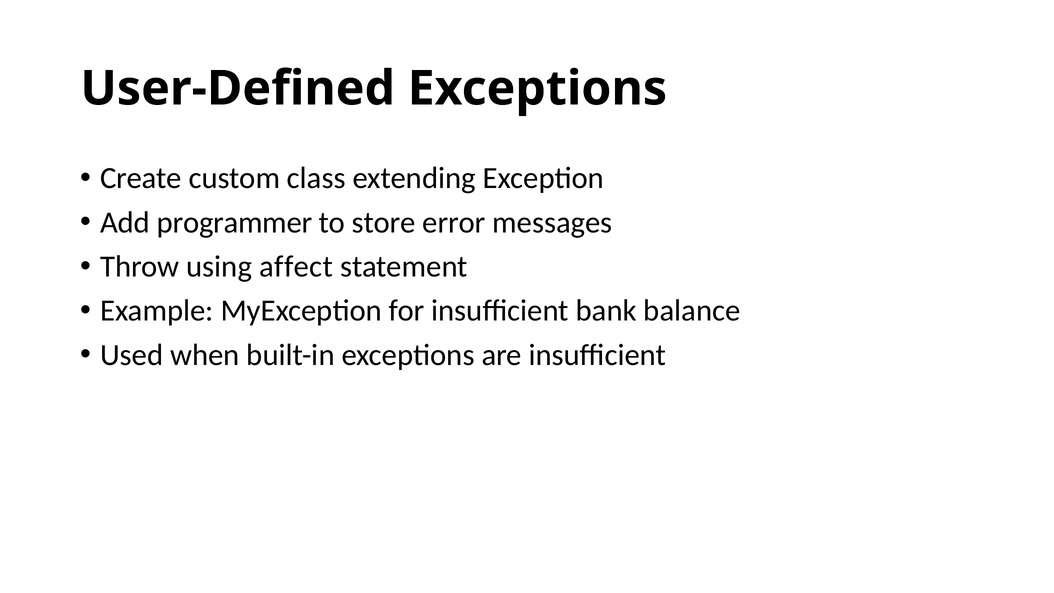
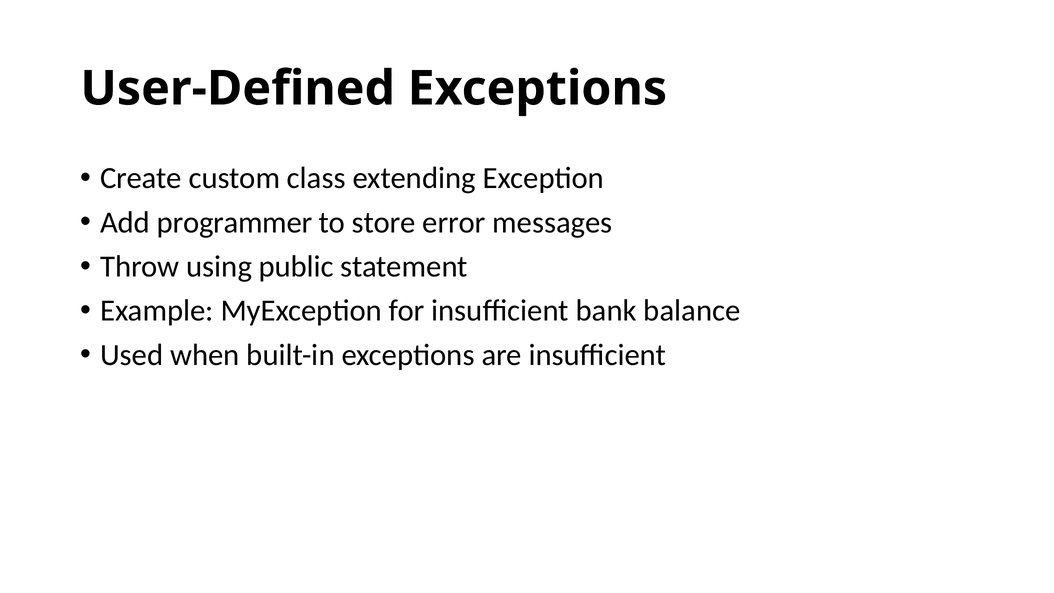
affect: affect -> public
